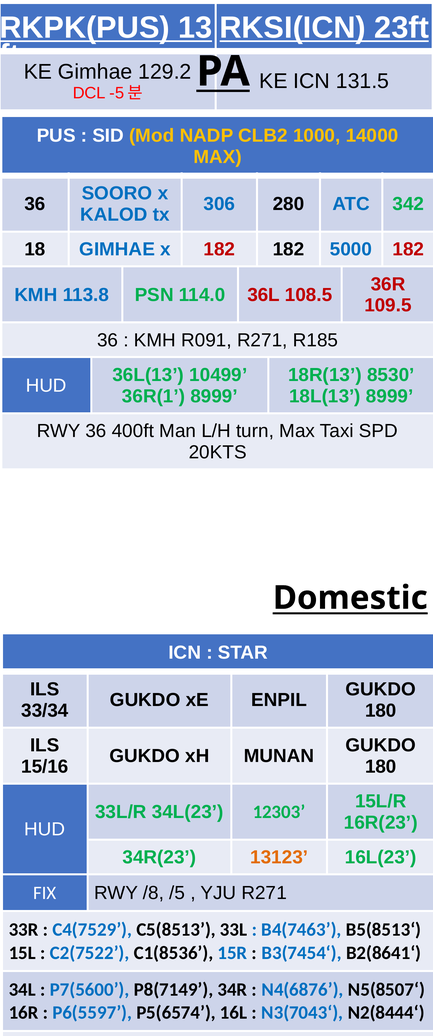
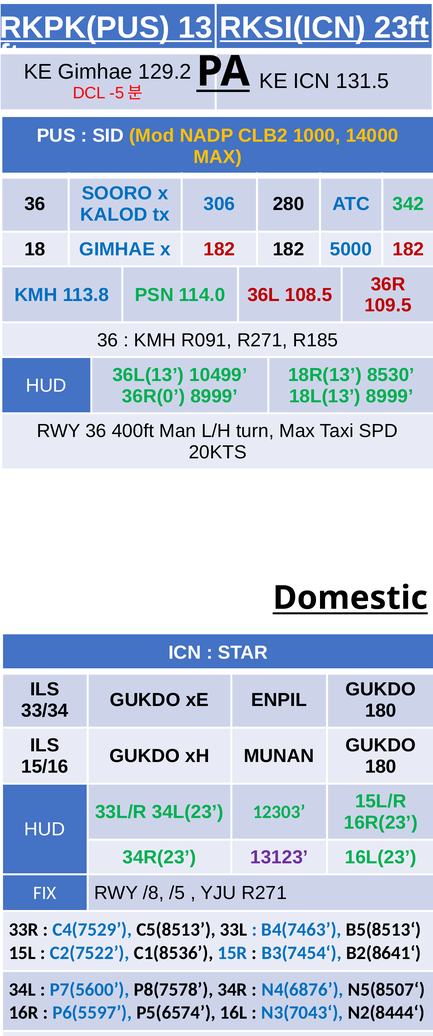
36R(1: 36R(1 -> 36R(0
13123 colour: orange -> purple
P8(7149: P8(7149 -> P8(7578
